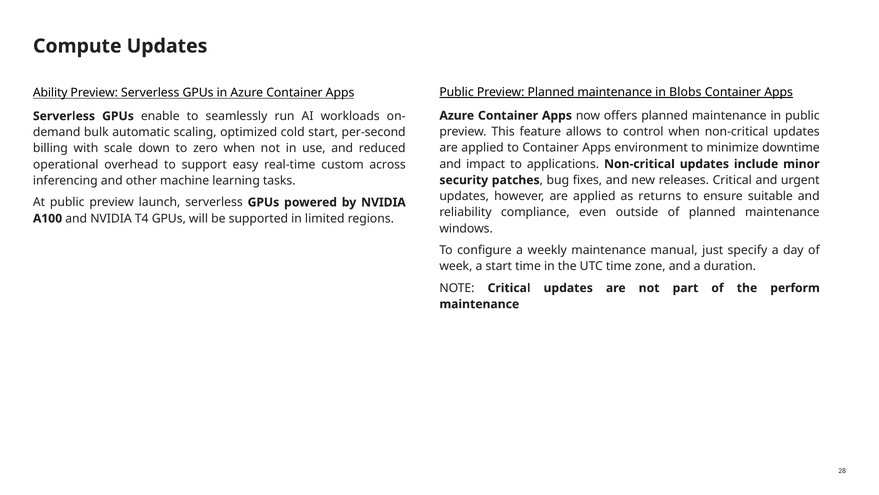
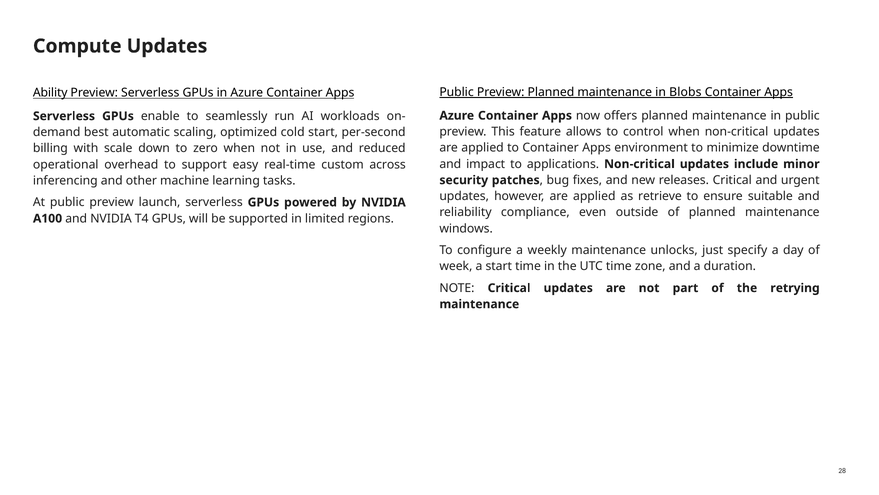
bulk: bulk -> best
returns: returns -> retrieve
manual: manual -> unlocks
perform: perform -> retrying
